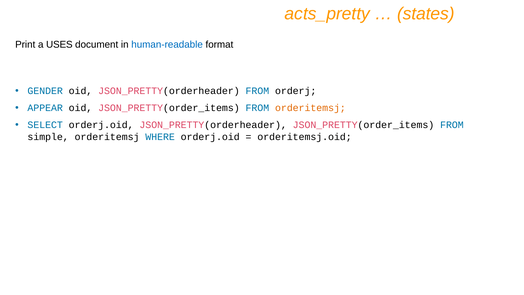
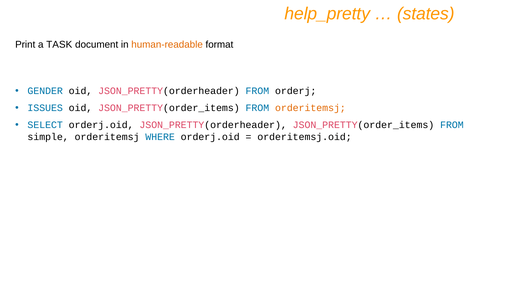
acts_pretty: acts_pretty -> help_pretty
USES: USES -> TASK
human-readable colour: blue -> orange
APPEAR: APPEAR -> ISSUES
